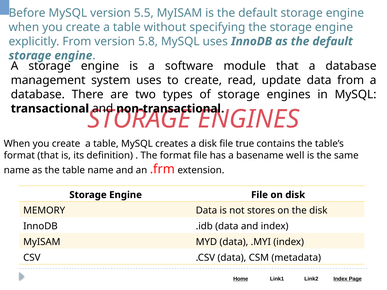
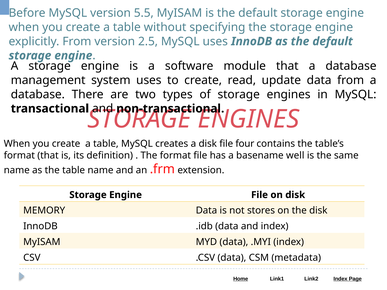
5.8: 5.8 -> 2.5
true: true -> four
